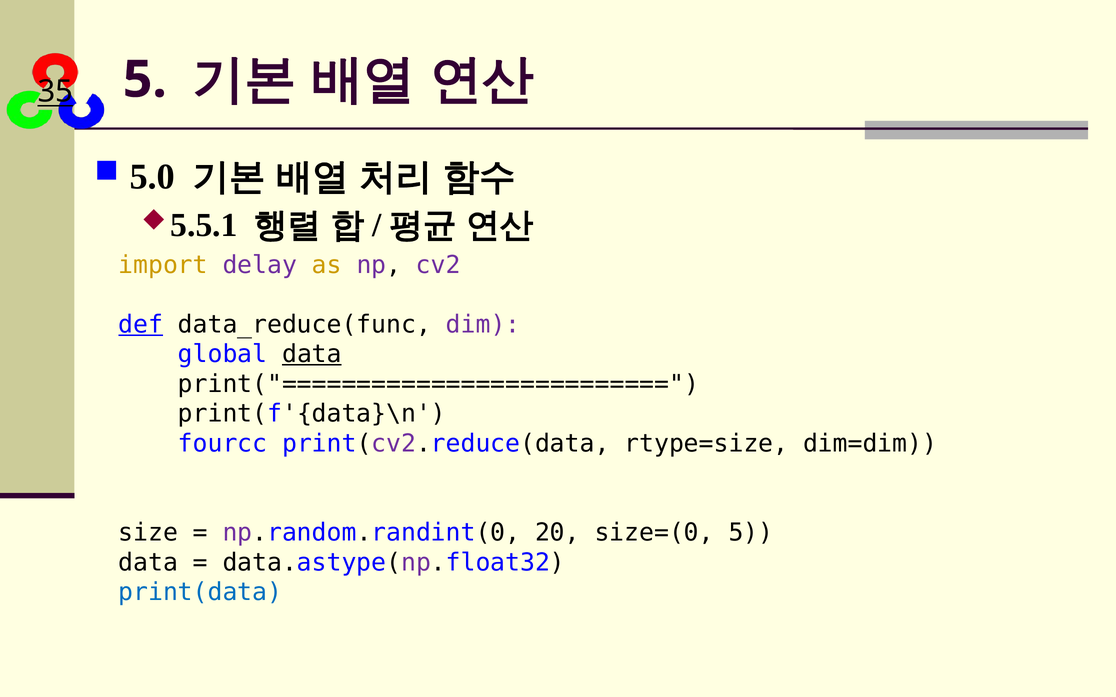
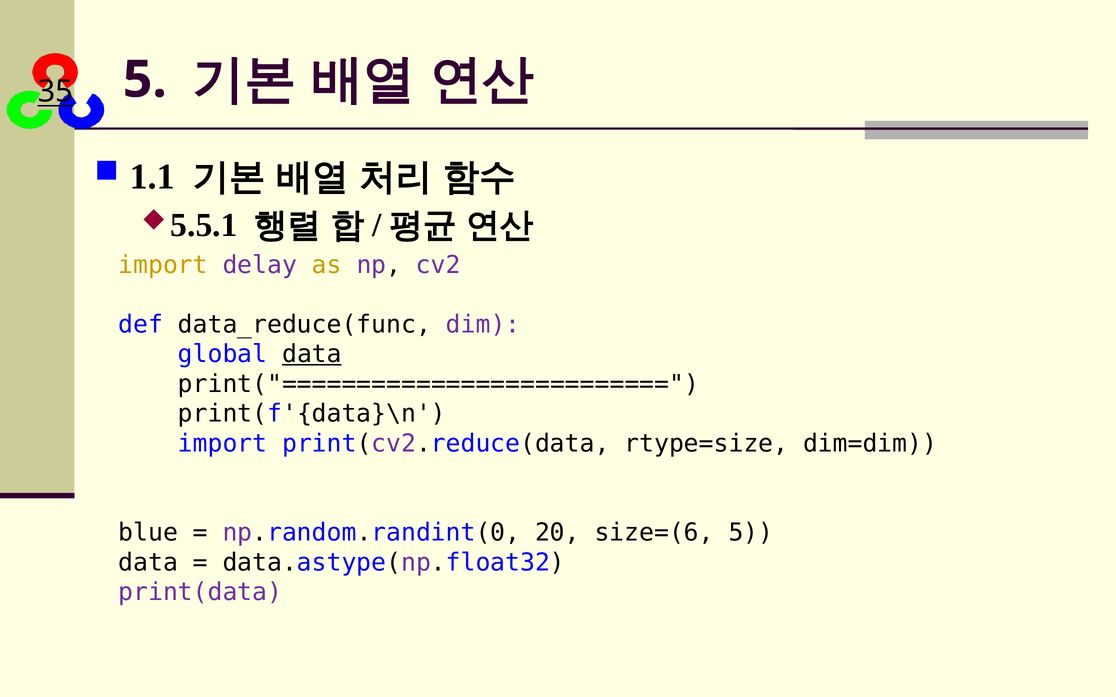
5.0: 5.0 -> 1.1
def underline: present -> none
fourcc at (223, 444): fourcc -> import
size: size -> blue
size=(0: size=(0 -> size=(6
print(data colour: blue -> purple
